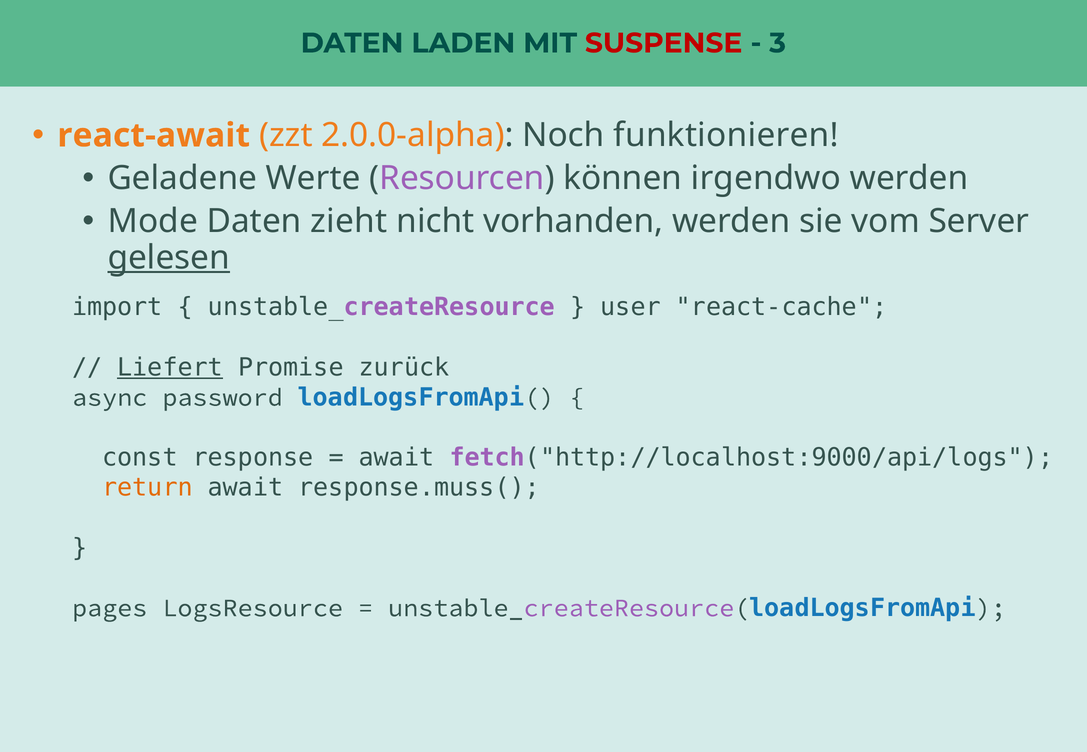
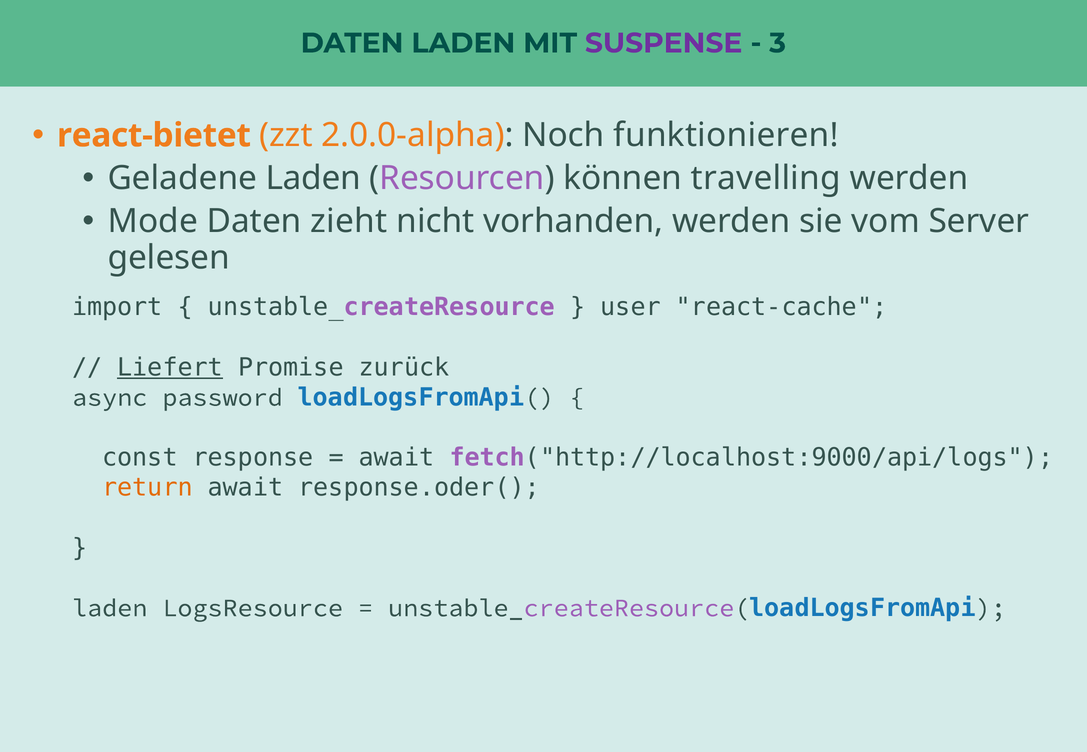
SUSPENSE colour: red -> purple
react-await: react-await -> react-bietet
Geladene Werte: Werte -> Laden
irgendwo: irgendwo -> travelling
gelesen underline: present -> none
response.muss(: response.muss( -> response.oder(
pages at (110, 608): pages -> laden
